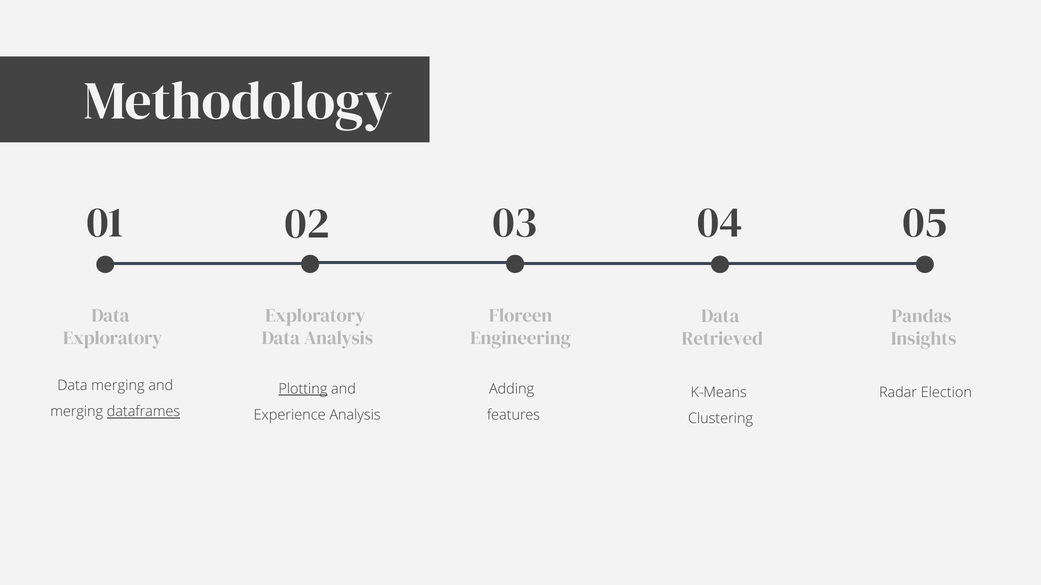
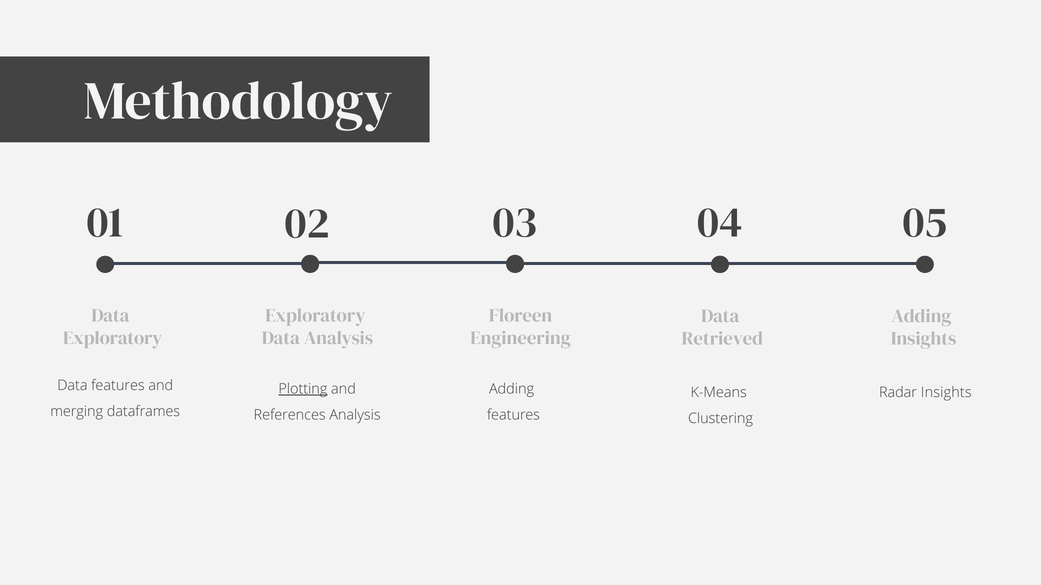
Pandas at (922, 316): Pandas -> Adding
Data merging: merging -> features
Radar Election: Election -> Insights
dataframes underline: present -> none
Experience: Experience -> References
